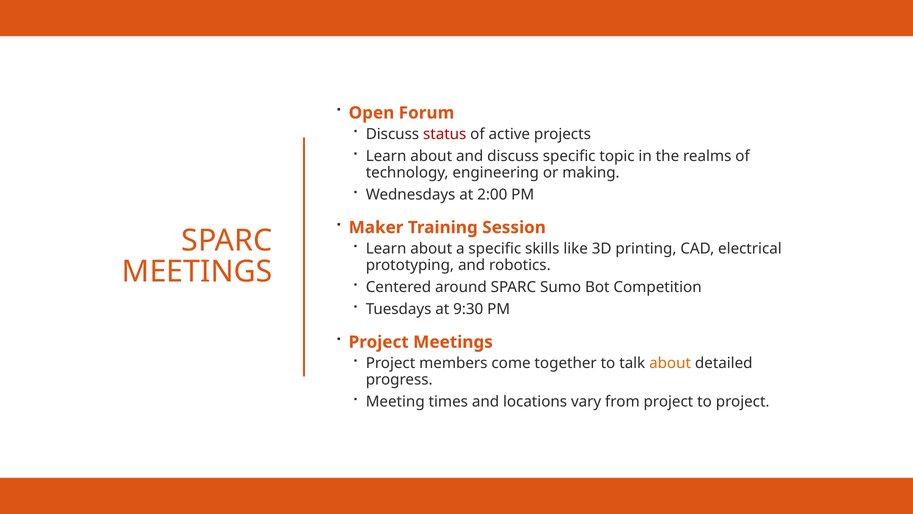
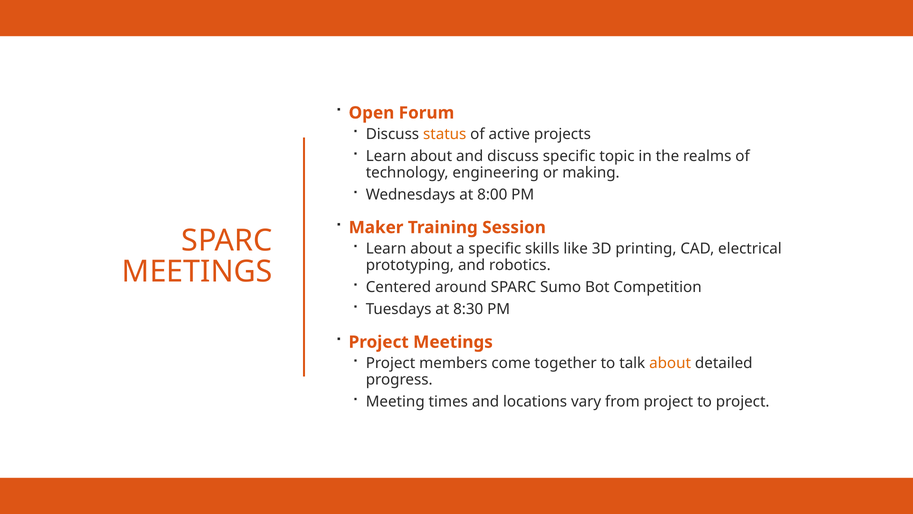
status colour: red -> orange
2:00: 2:00 -> 8:00
9:30: 9:30 -> 8:30
